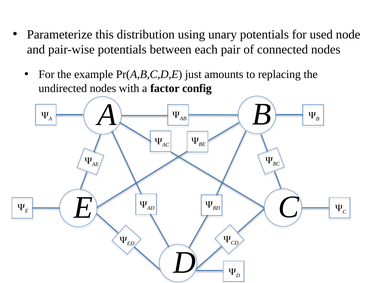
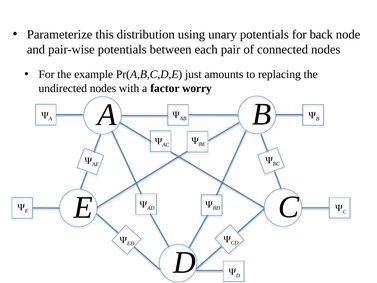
used: used -> back
config: config -> worry
